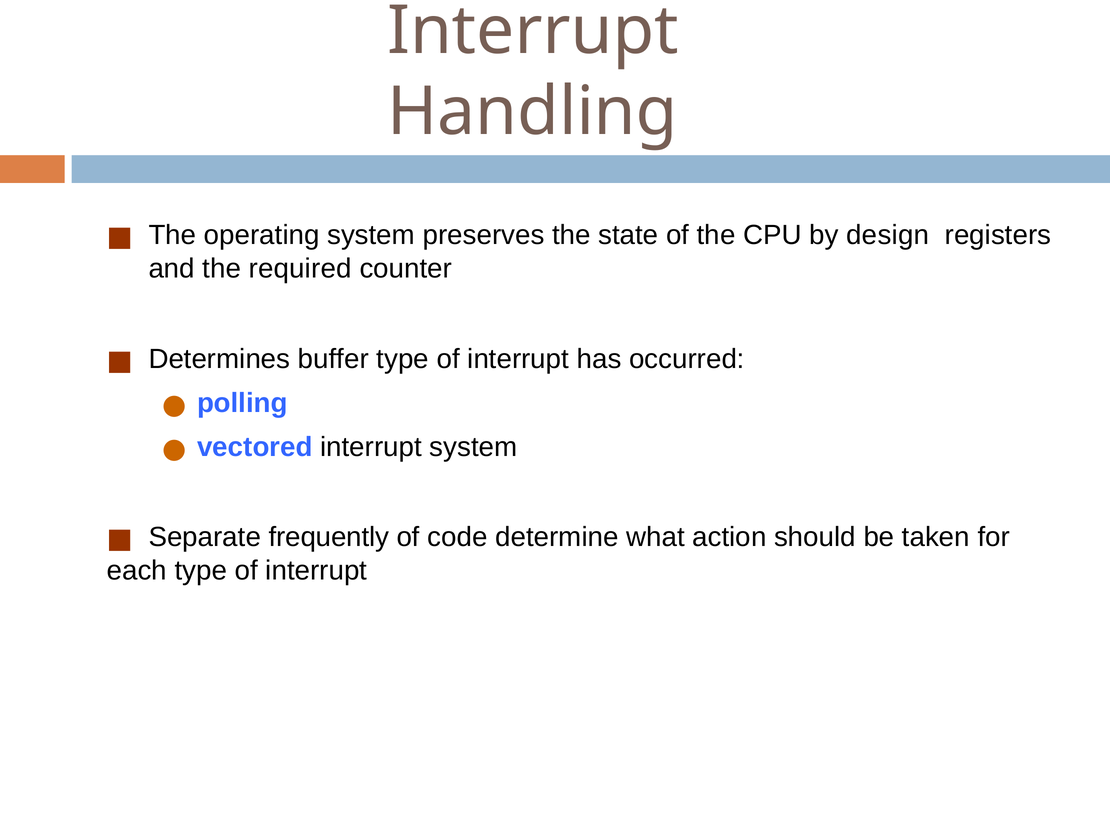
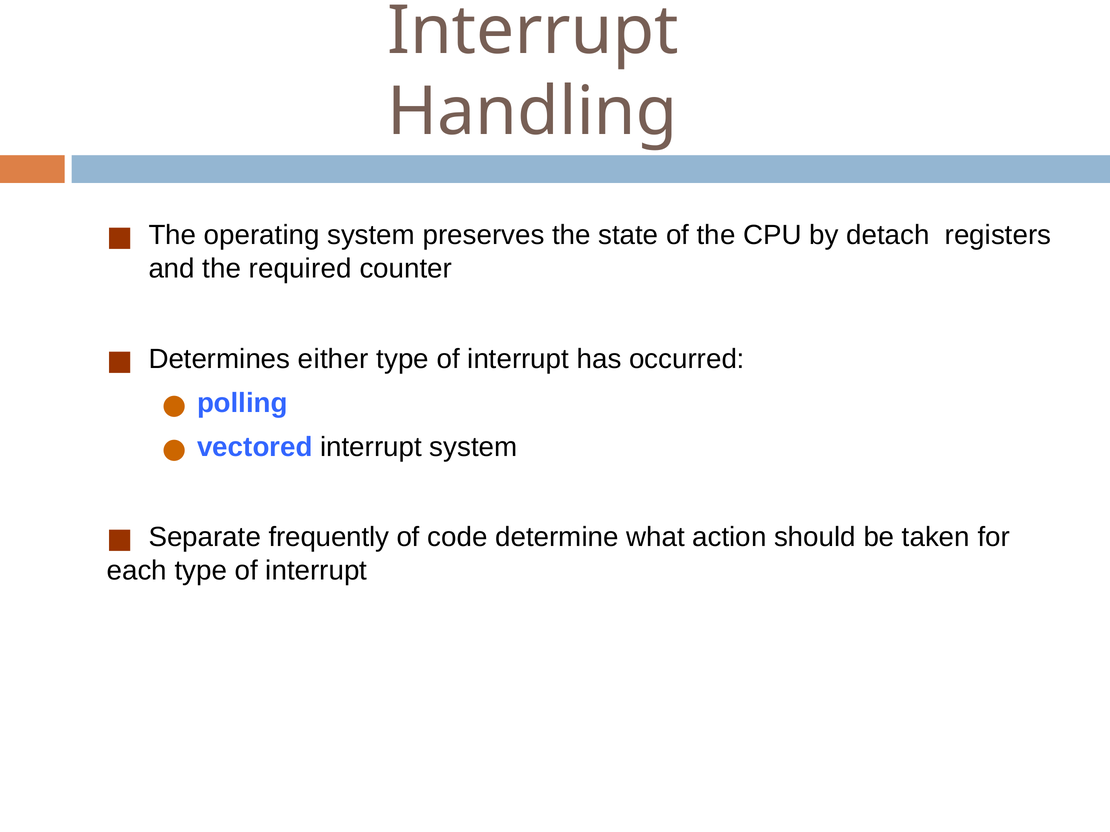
design: design -> detach
buffer: buffer -> either
